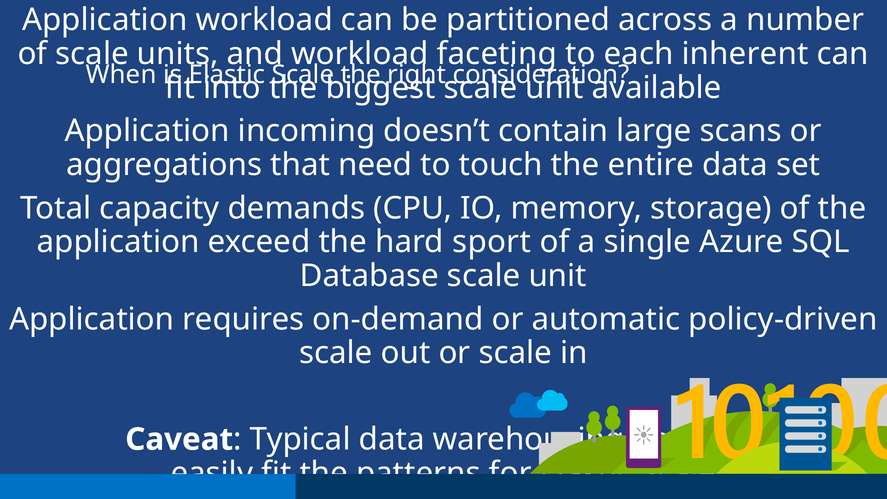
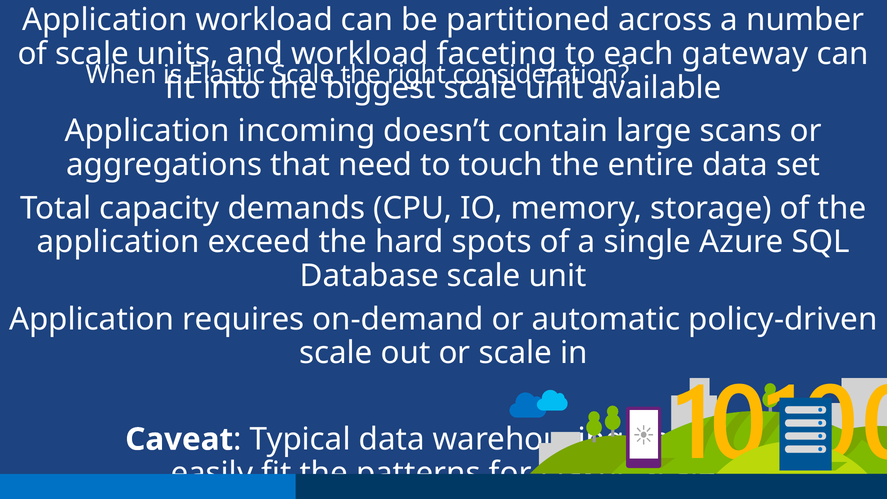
inherent: inherent -> gateway
sport: sport -> spots
